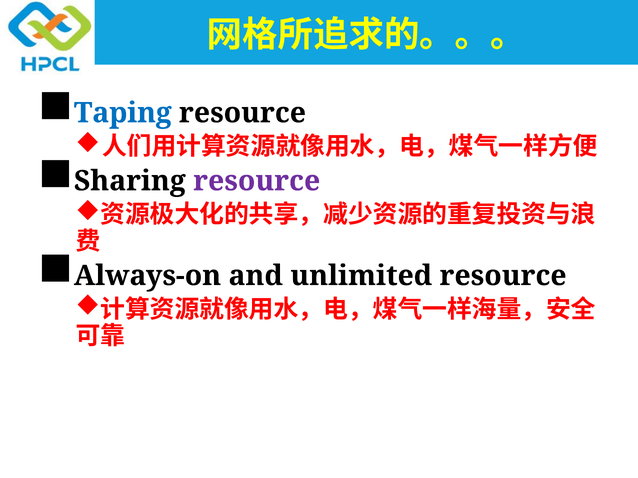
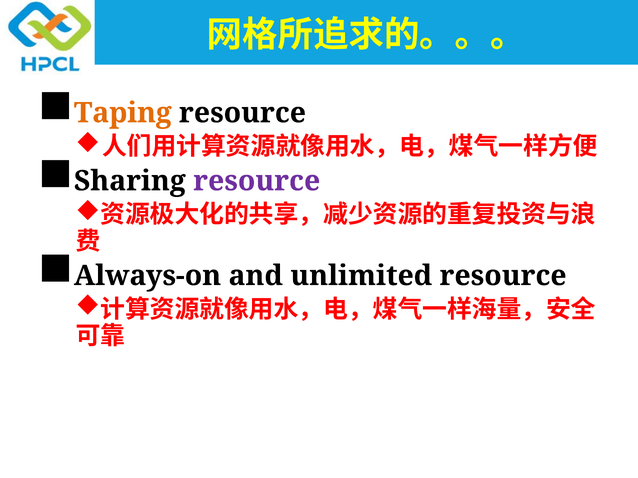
Taping colour: blue -> orange
